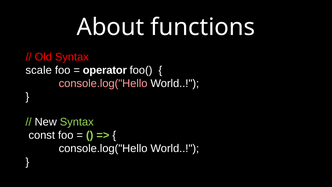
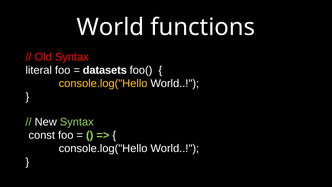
About at (110, 27): About -> World
scale: scale -> literal
operator: operator -> datasets
console.log("Hello at (103, 83) colour: pink -> yellow
